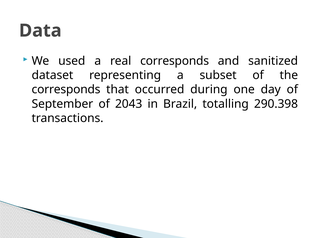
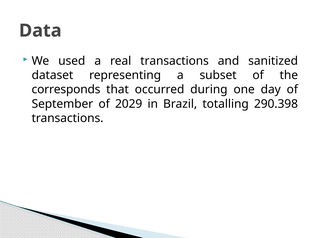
real corresponds: corresponds -> transactions
2043: 2043 -> 2029
